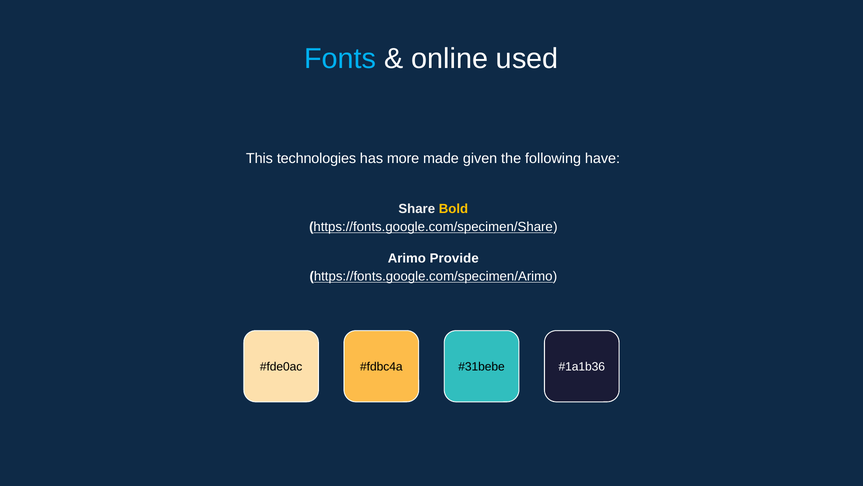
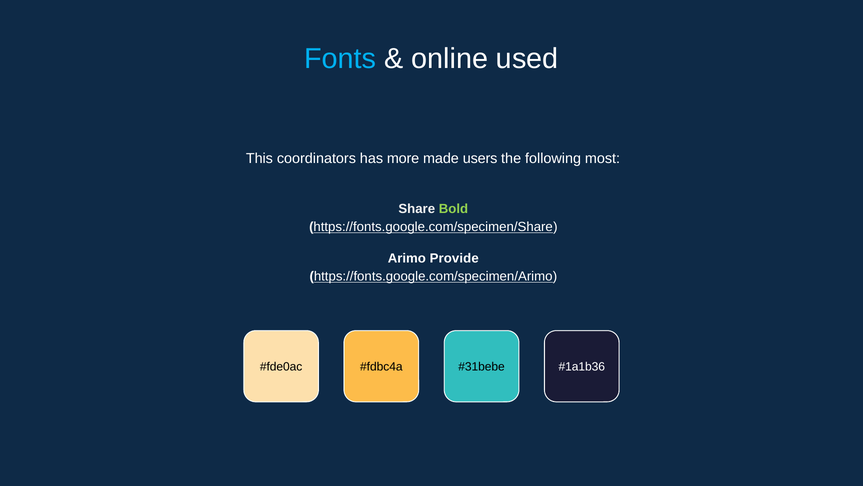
technologies: technologies -> coordinators
given: given -> users
have: have -> most
Bold colour: yellow -> light green
